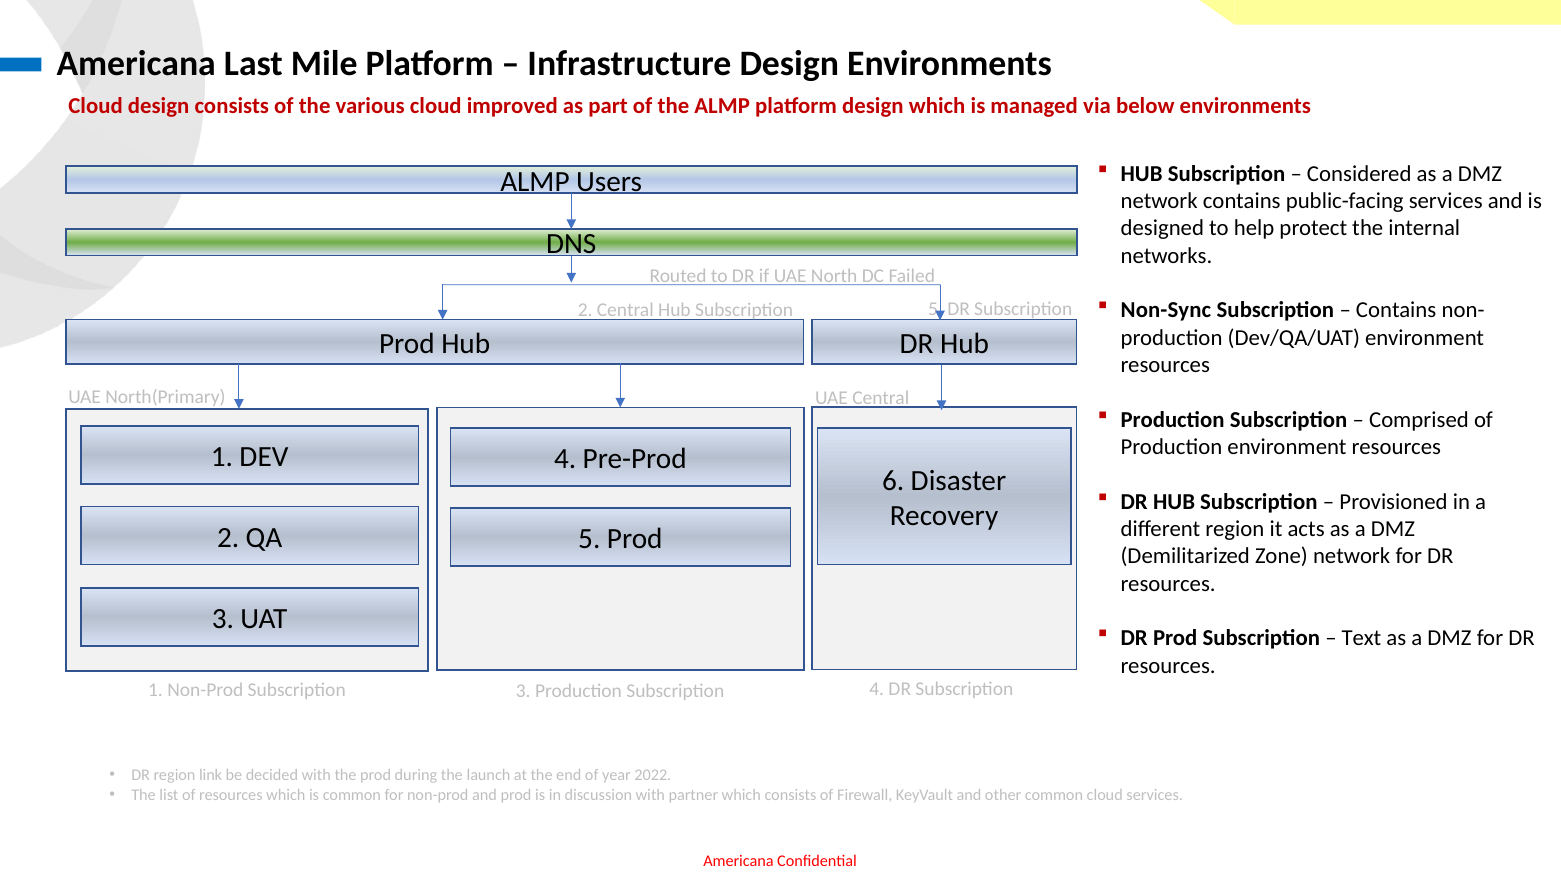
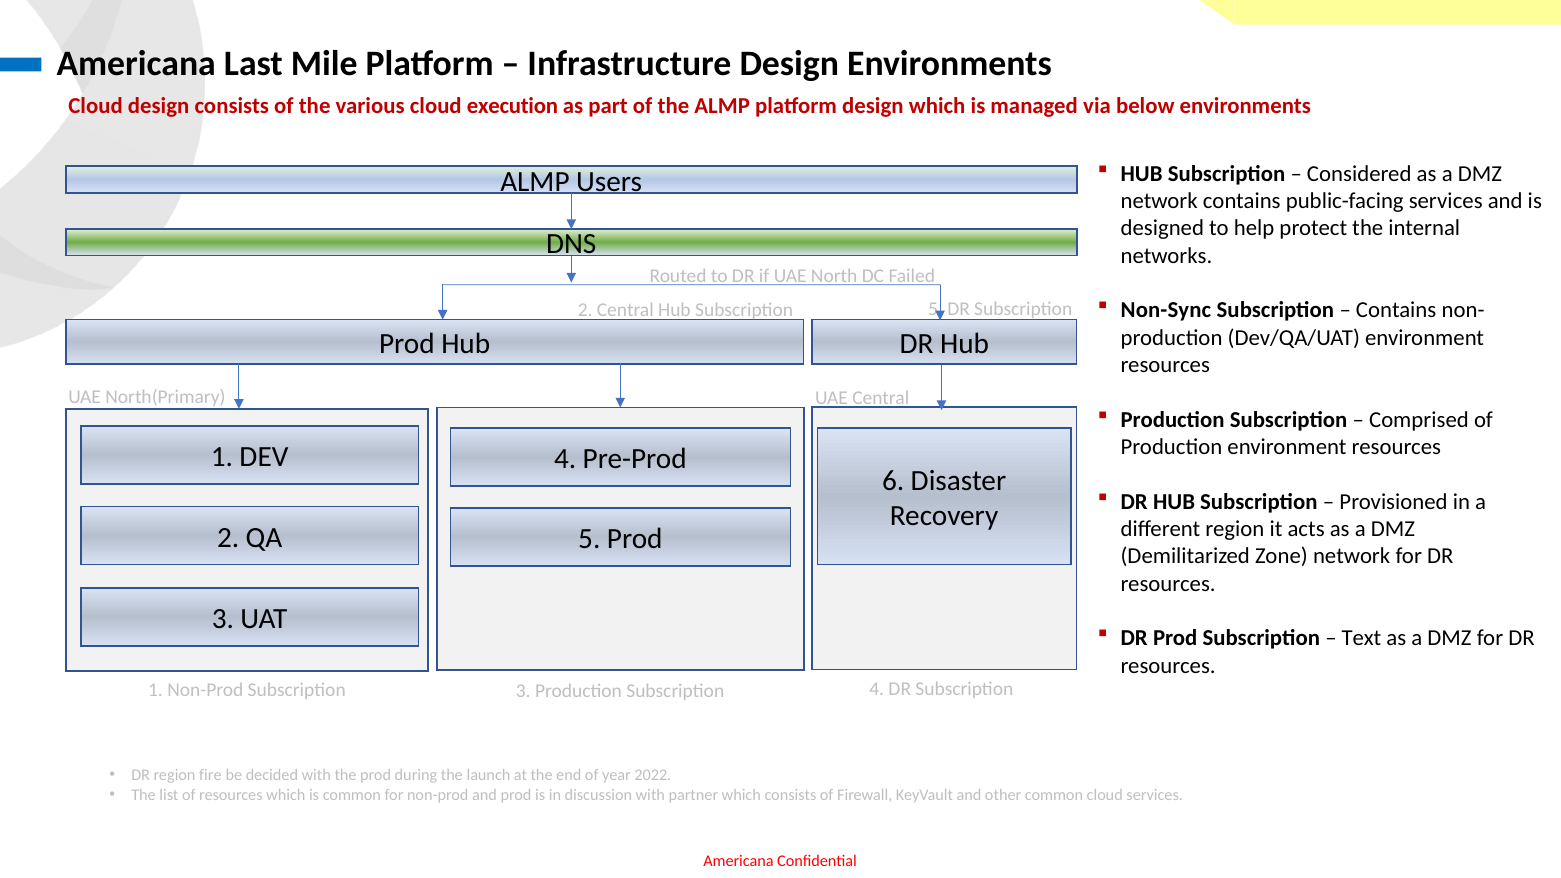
improved: improved -> execution
link: link -> fire
